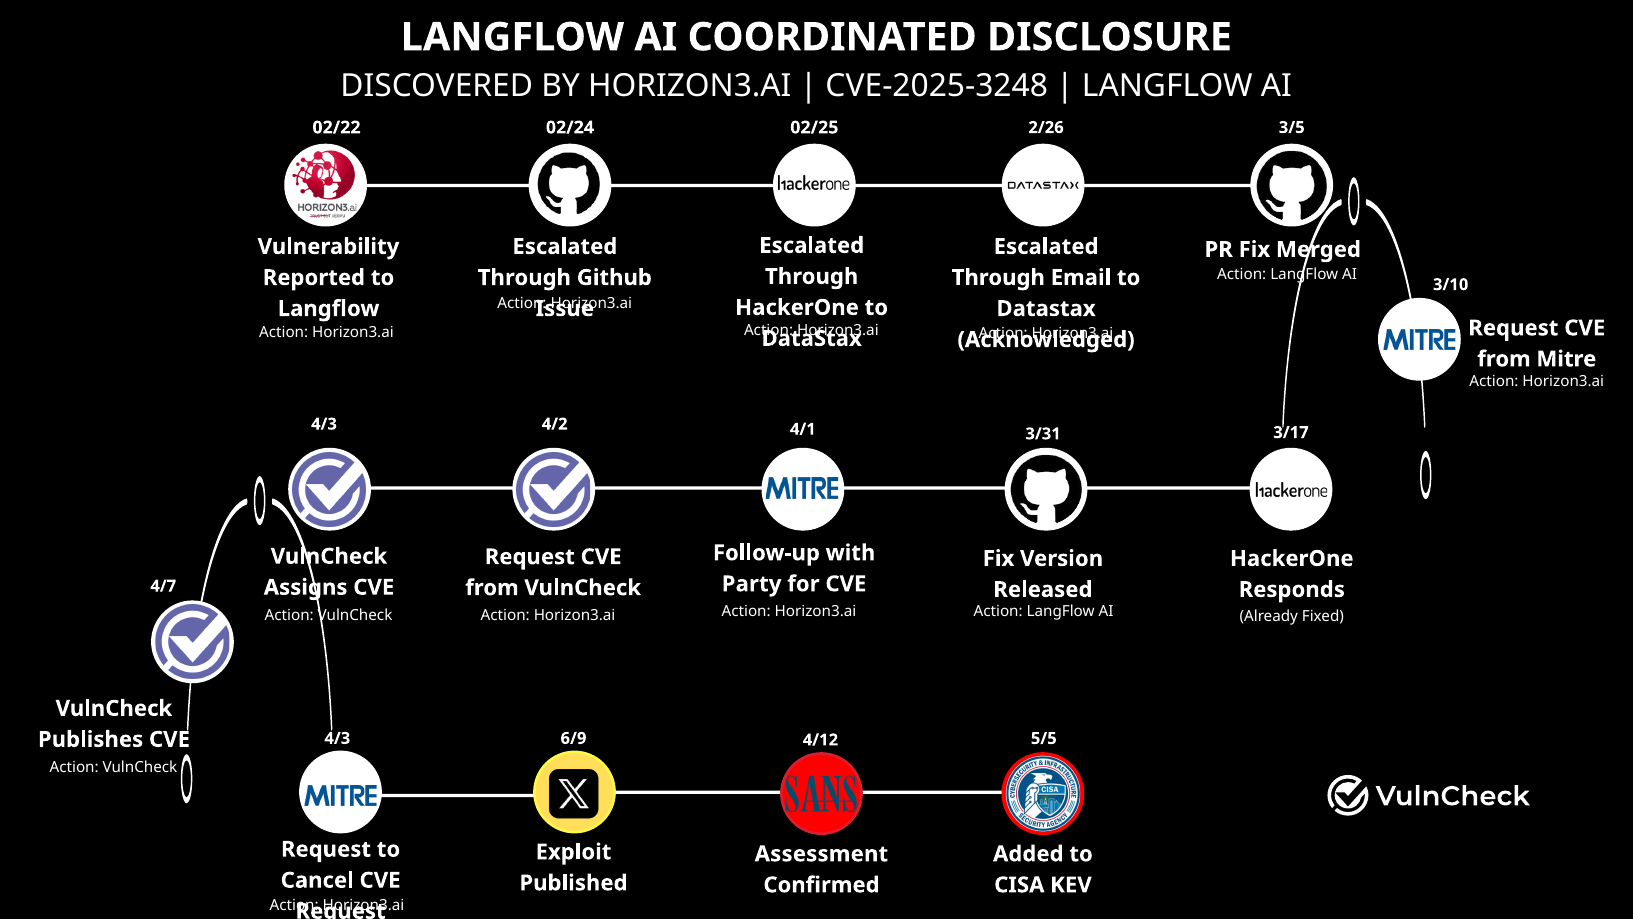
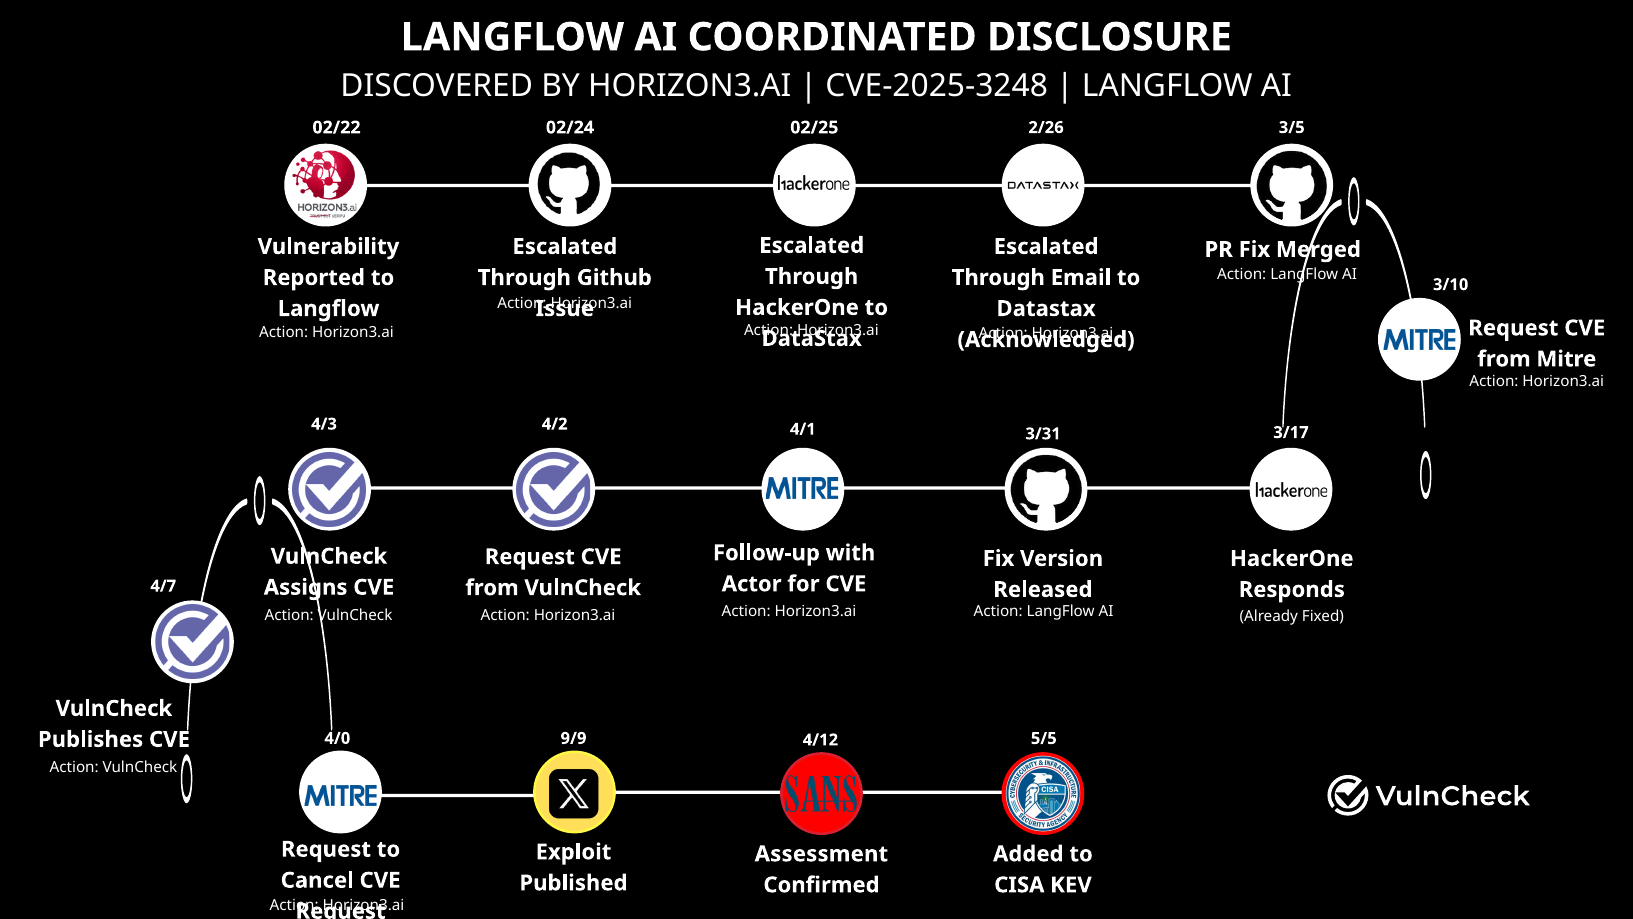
Party: Party -> Actor
4/3 at (337, 738): 4/3 -> 4/0
6/9: 6/9 -> 9/9
